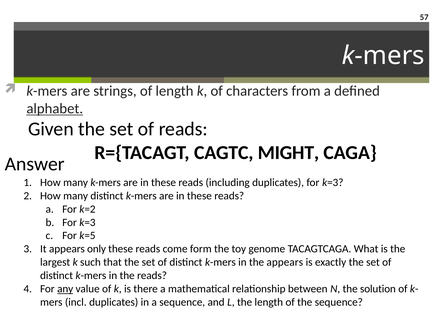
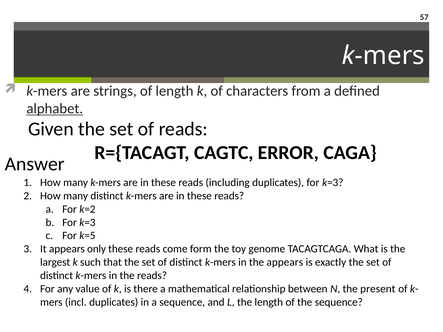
MIGHT: MIGHT -> ERROR
any underline: present -> none
solution: solution -> present
